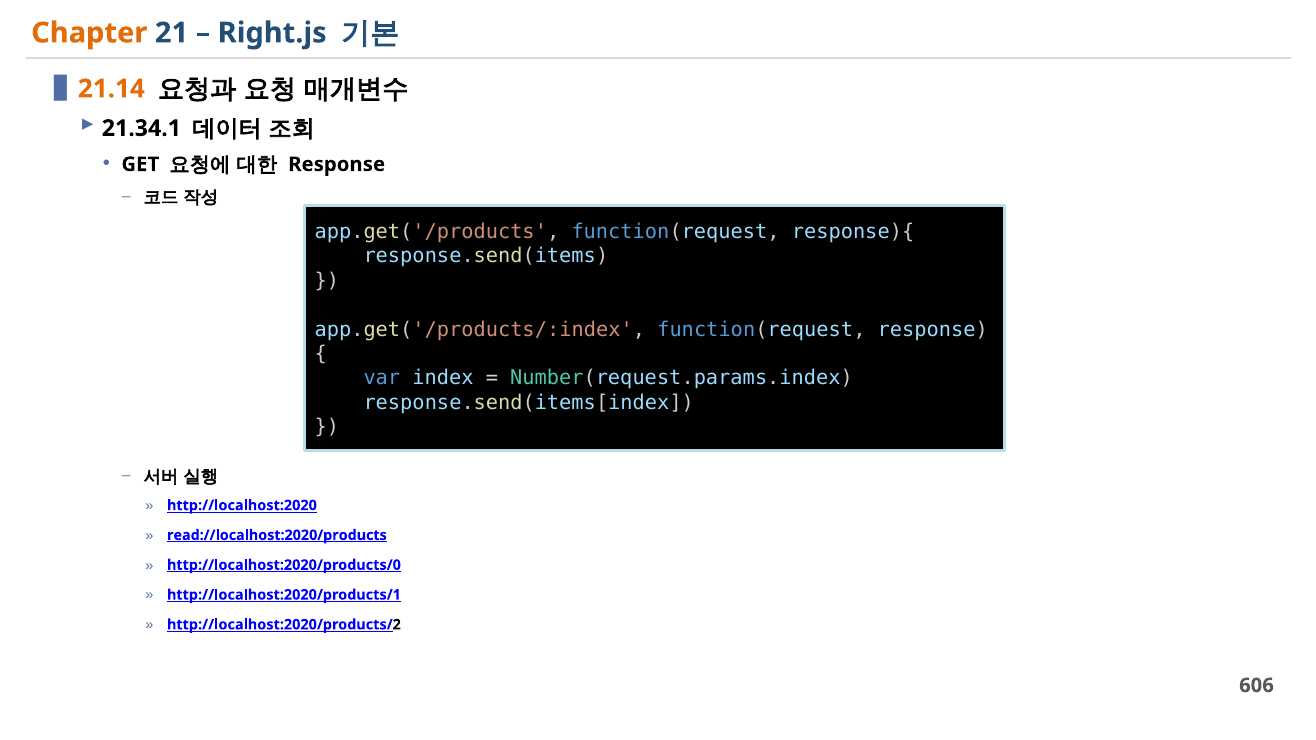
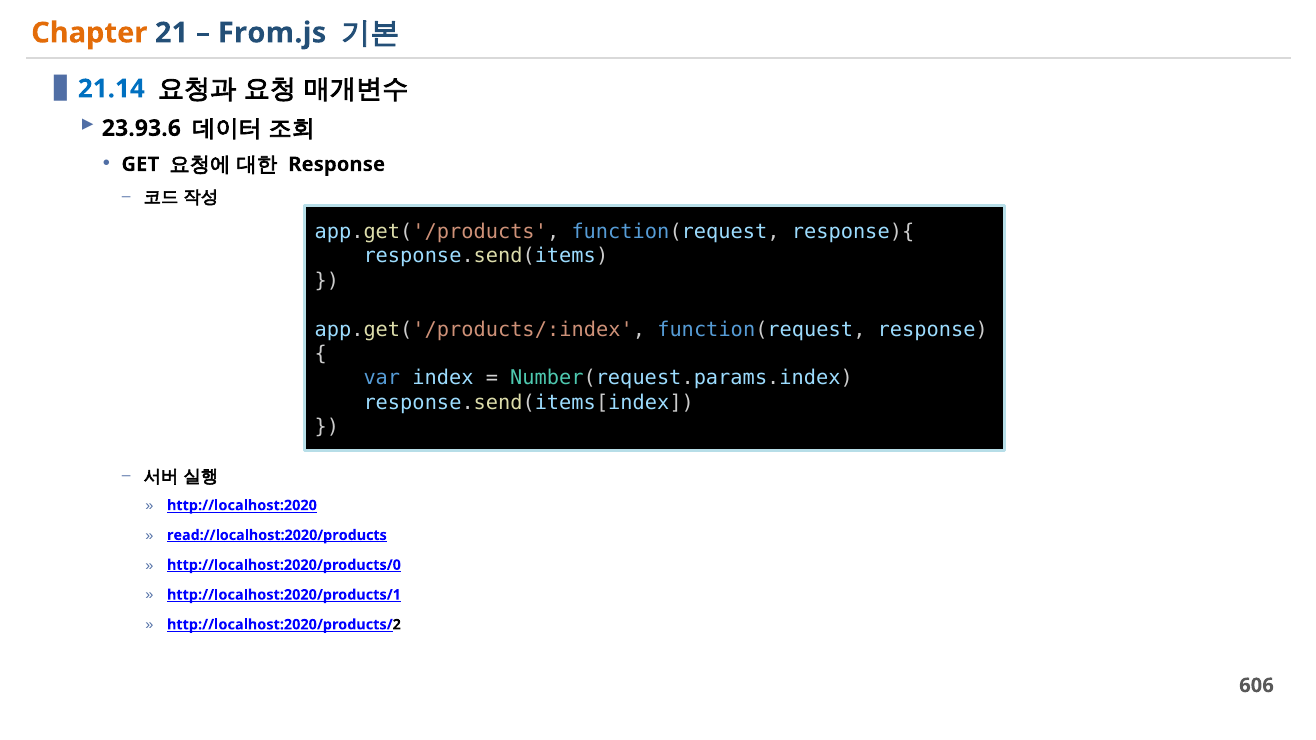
Right.js: Right.js -> From.js
21.14 colour: orange -> blue
21.34.1: 21.34.1 -> 23.93.6
